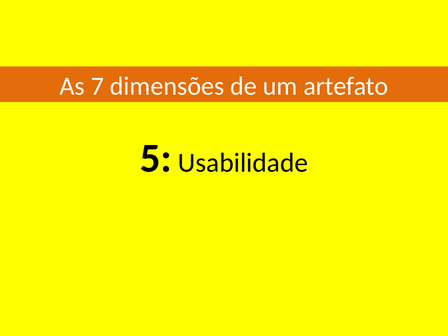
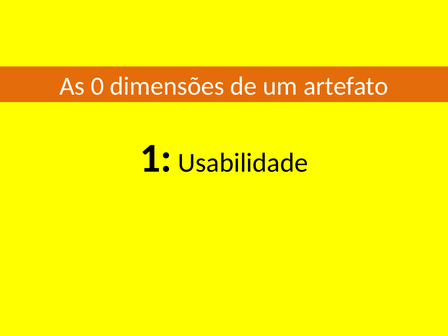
7: 7 -> 0
5: 5 -> 1
